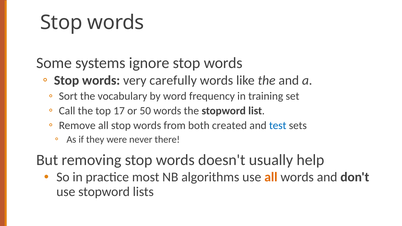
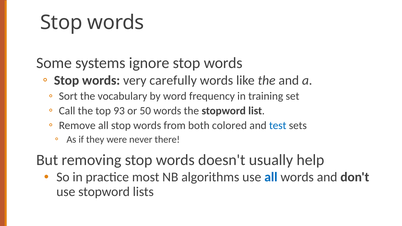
17: 17 -> 93
created: created -> colored
all at (271, 177) colour: orange -> blue
